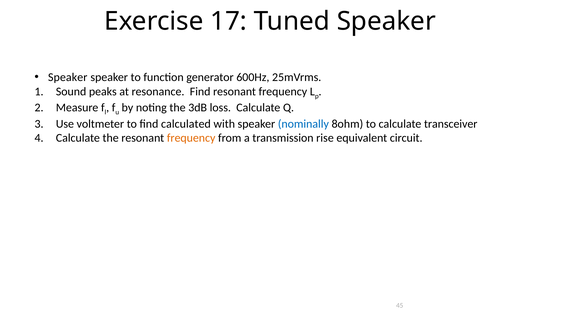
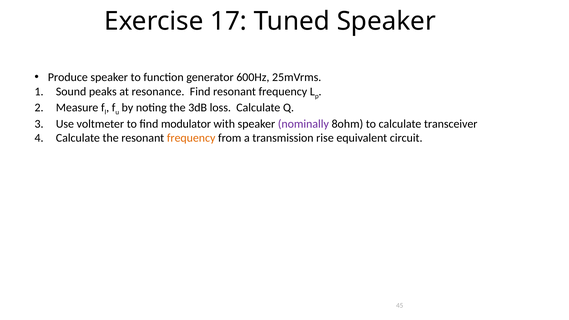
Speaker at (68, 77): Speaker -> Produce
calculated: calculated -> modulator
nominally colour: blue -> purple
